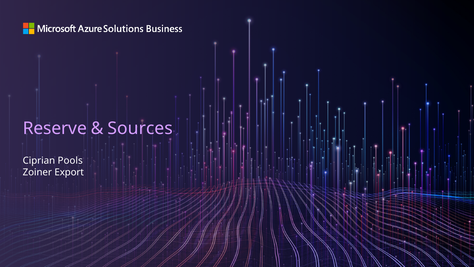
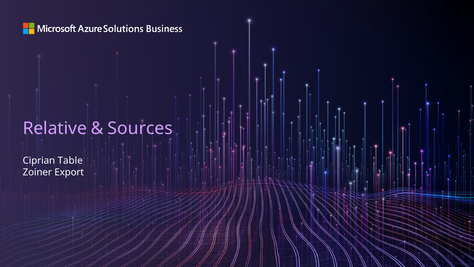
Reserve: Reserve -> Relative
Pools: Pools -> Table
